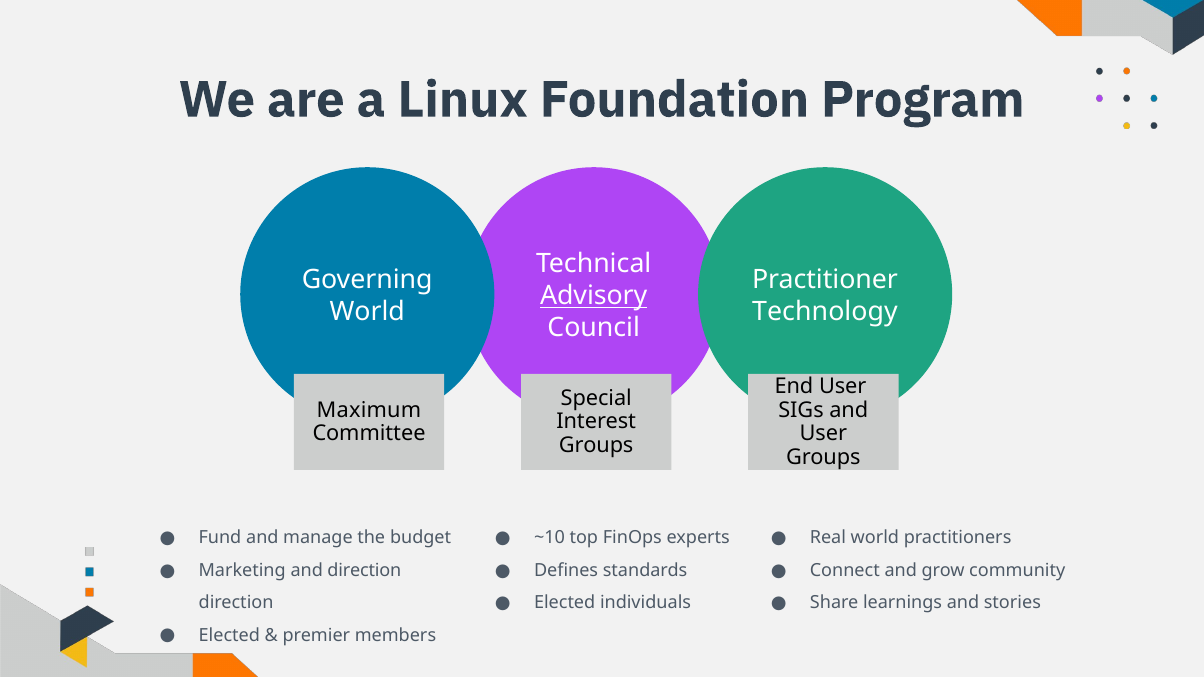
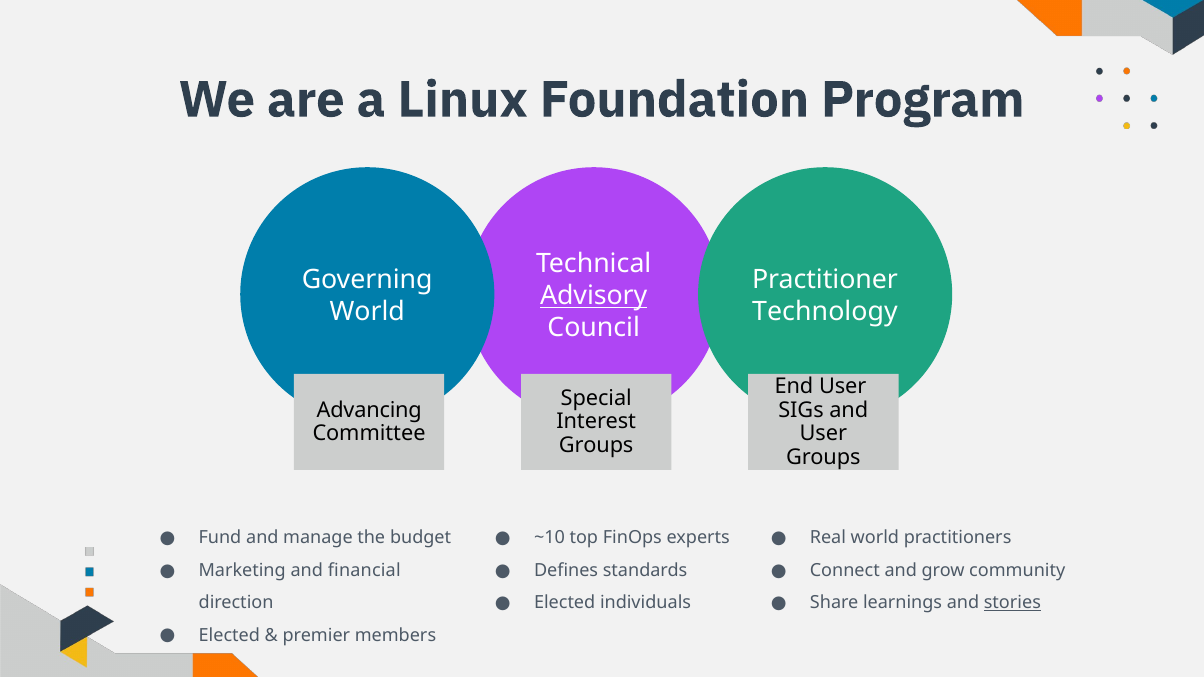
Maximum: Maximum -> Advancing
and direction: direction -> financial
stories underline: none -> present
